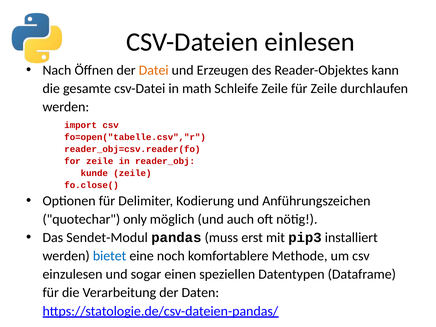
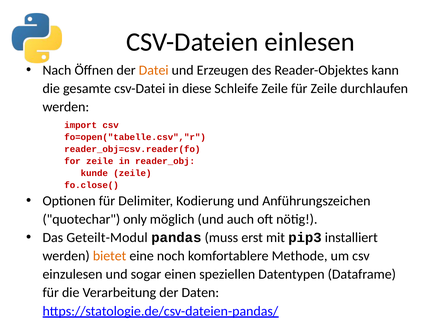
math: math -> diese
Sendet-Modul: Sendet-Modul -> Geteilt-Modul
bietet colour: blue -> orange
